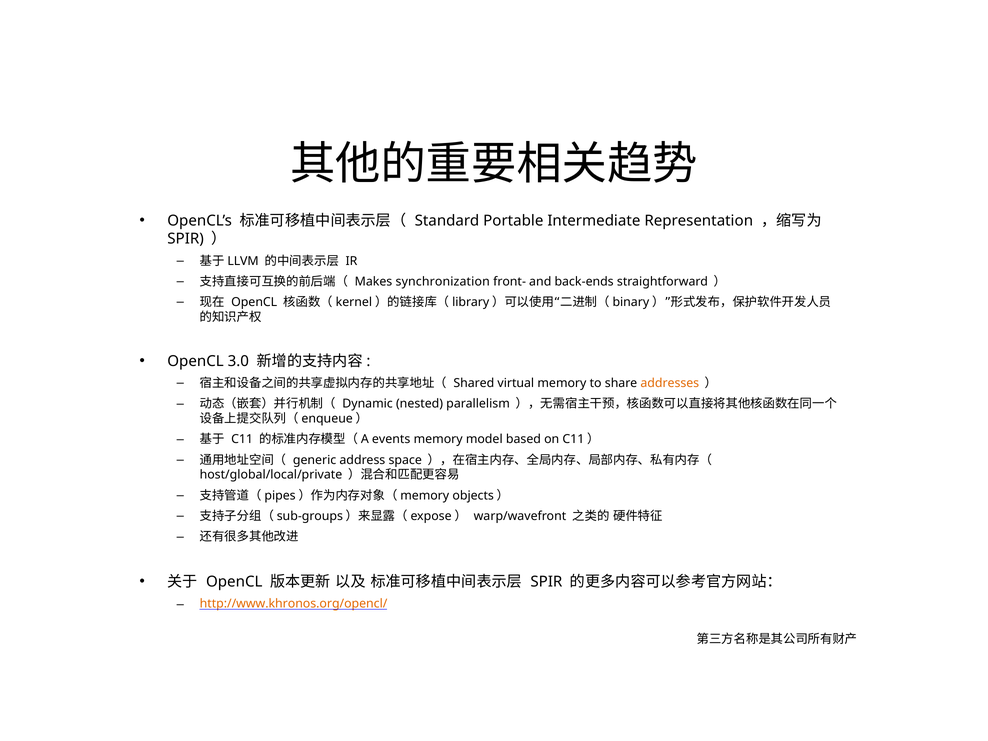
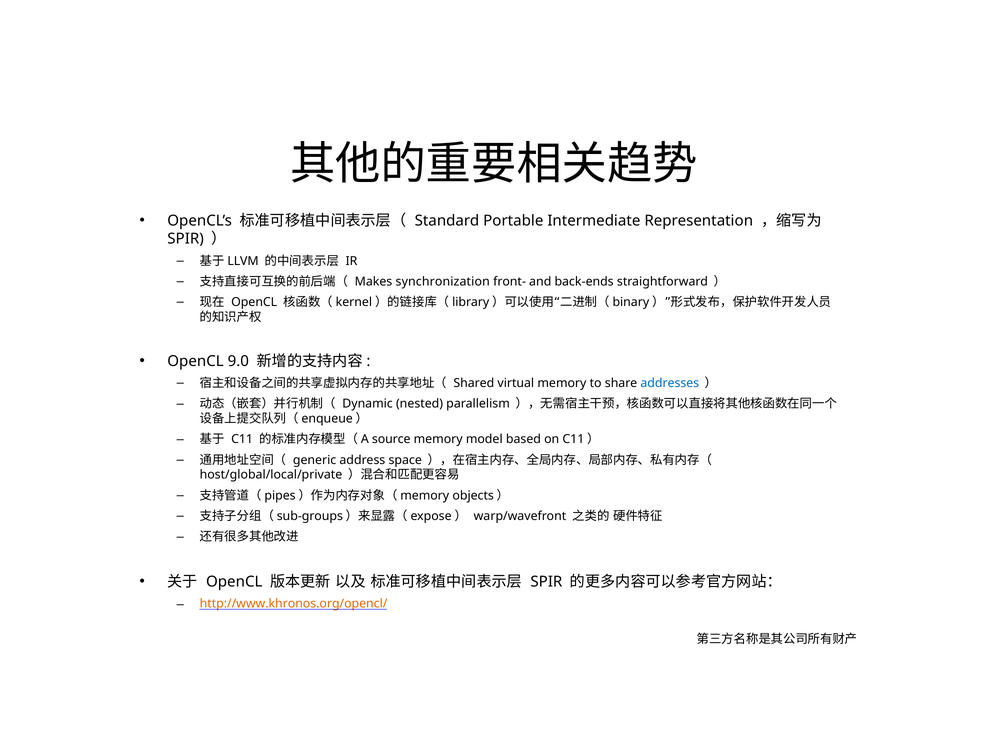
3.0: 3.0 -> 9.0
addresses colour: orange -> blue
events: events -> source
